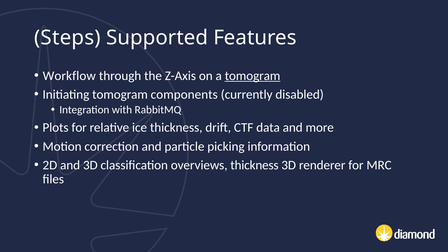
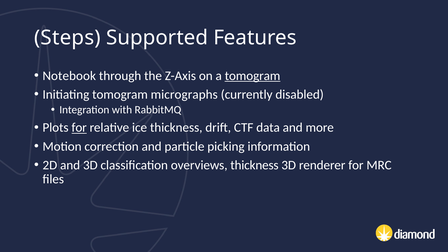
Workflow: Workflow -> Notebook
components: components -> micrographs
for at (79, 128) underline: none -> present
